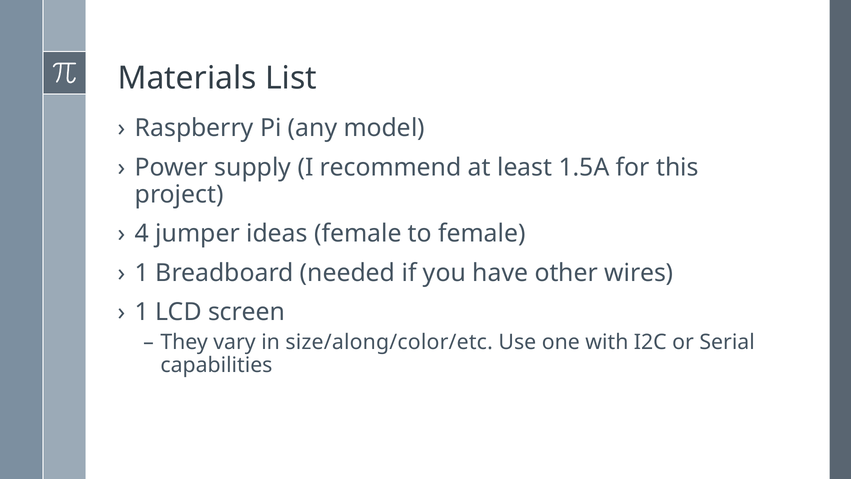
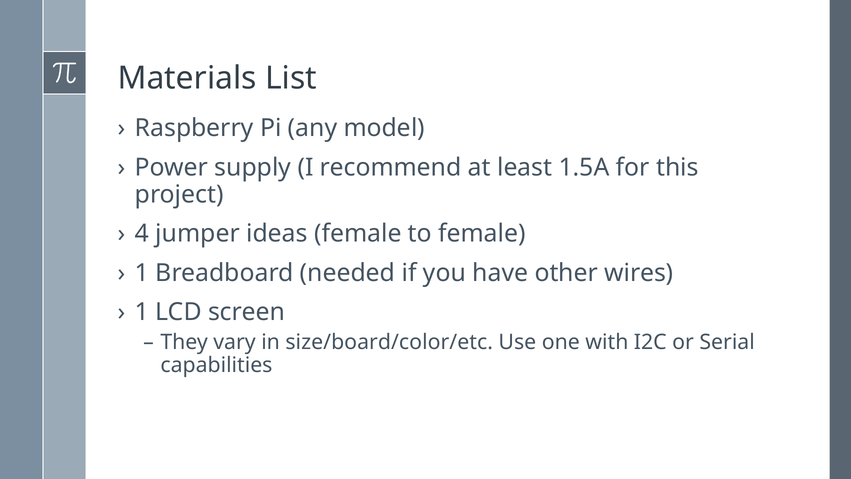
size/along/color/etc: size/along/color/etc -> size/board/color/etc
